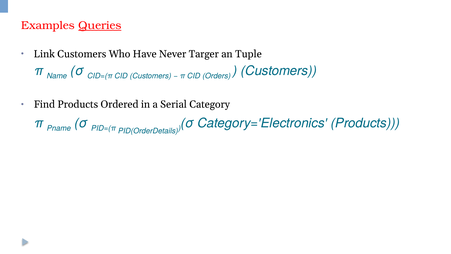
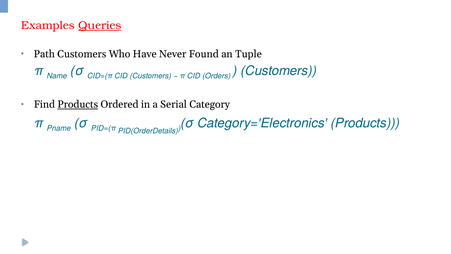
Link: Link -> Path
Targer: Targer -> Found
Products at (78, 104) underline: none -> present
